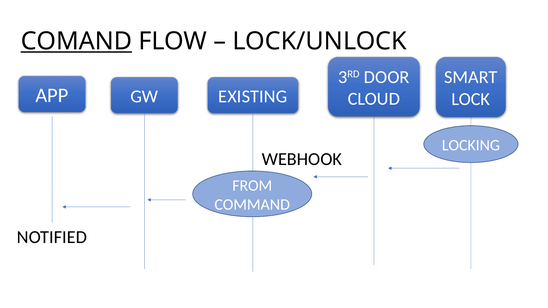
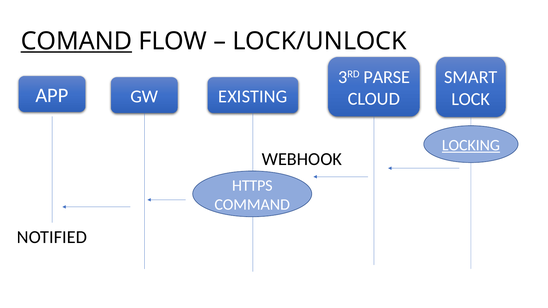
DOOR: DOOR -> PARSE
LOCKING underline: none -> present
FROM: FROM -> HTTPS
